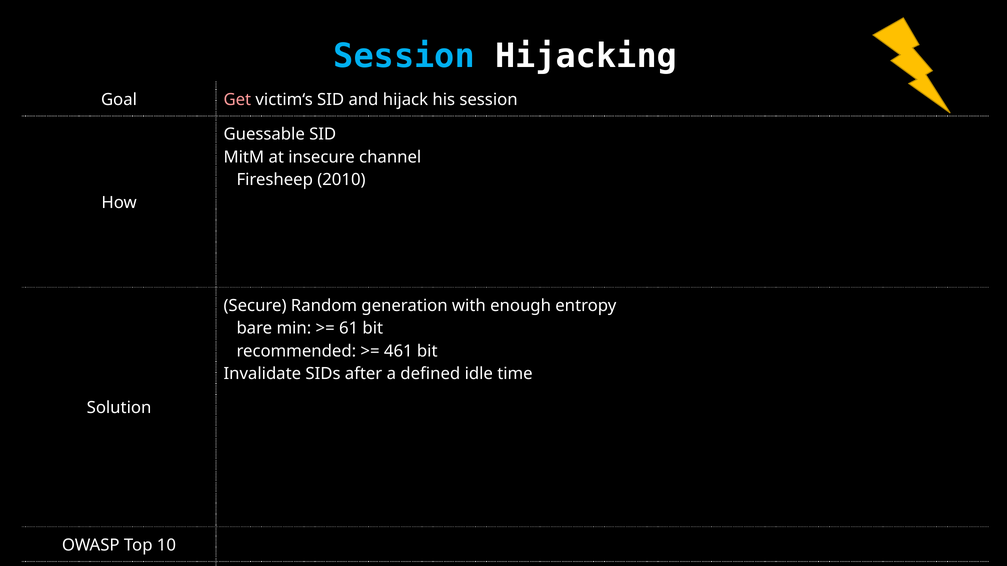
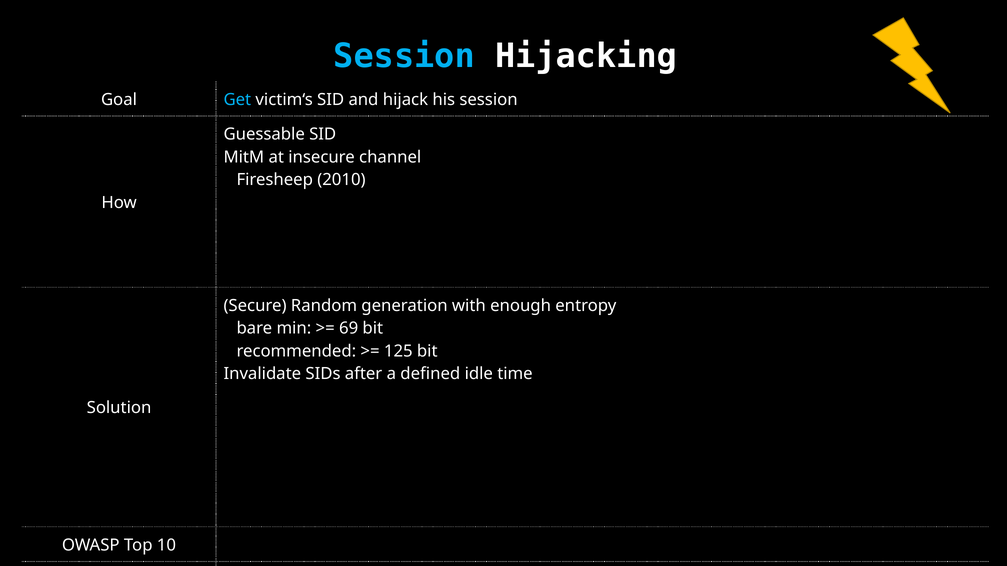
Get colour: pink -> light blue
61: 61 -> 69
461: 461 -> 125
